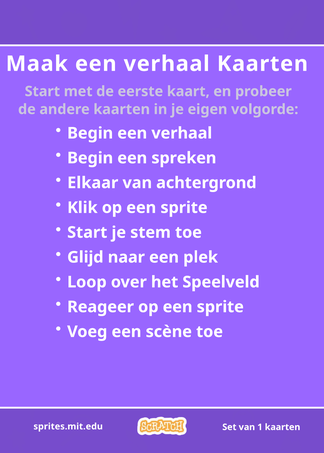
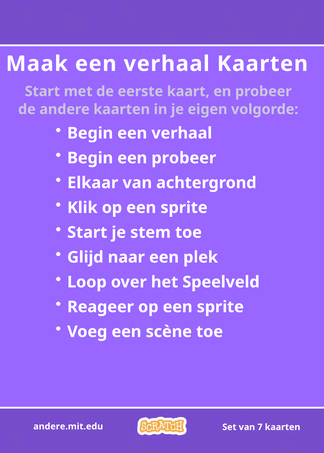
een spreken: spreken -> probeer
sprites.mit.edu: sprites.mit.edu -> andere.mit.edu
1: 1 -> 7
